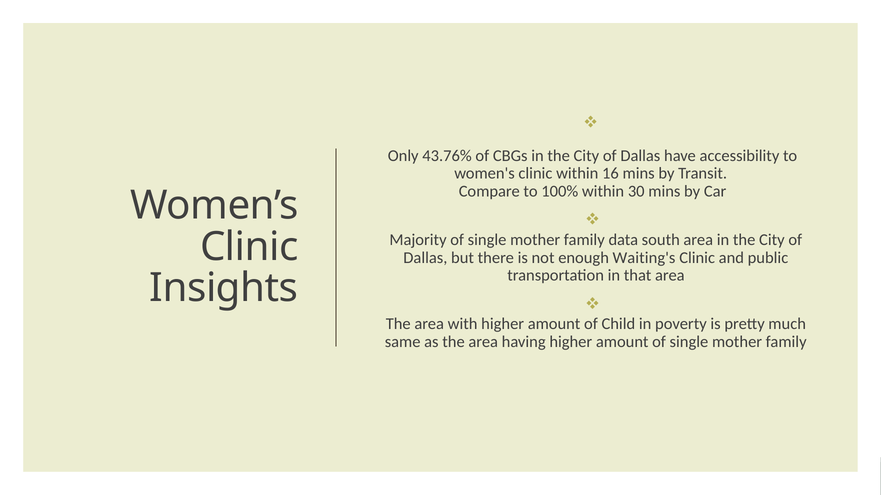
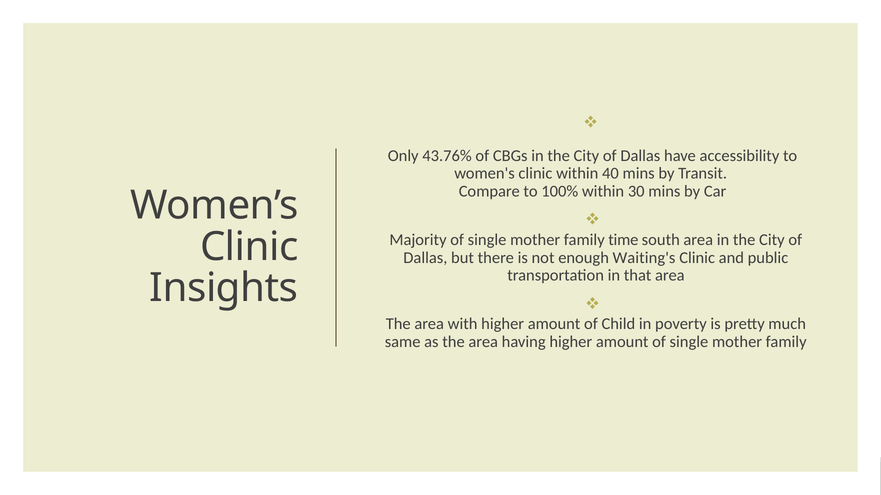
16: 16 -> 40
data: data -> time
